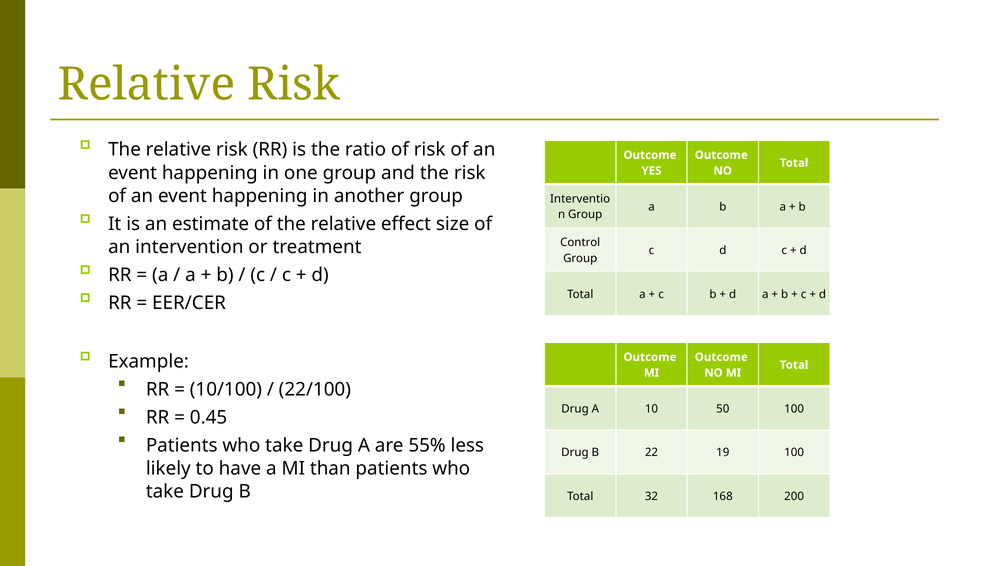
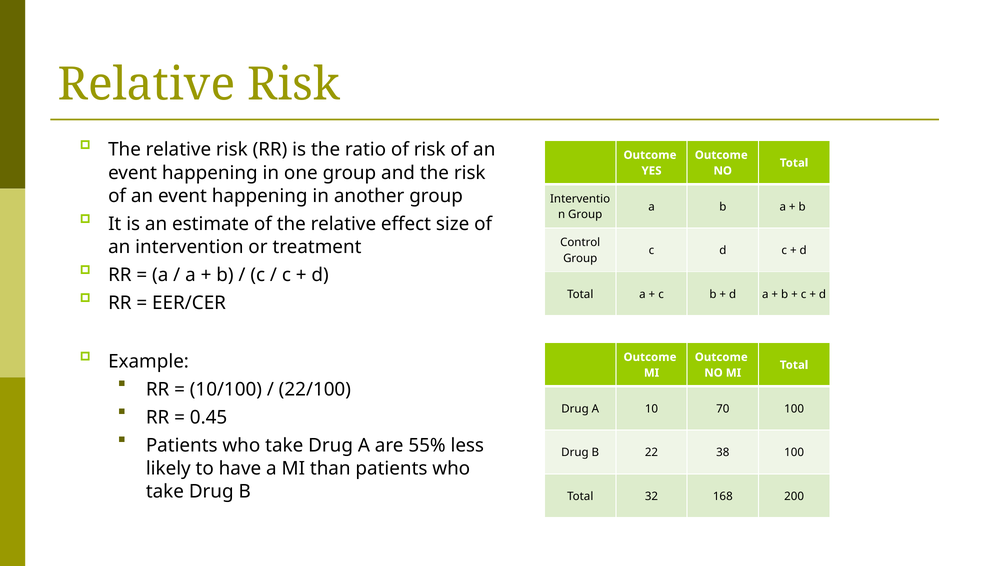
50: 50 -> 70
19: 19 -> 38
